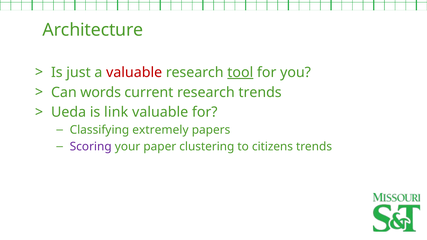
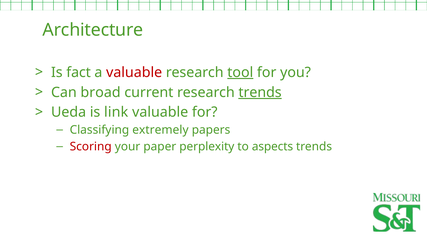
just: just -> fact
words: words -> broad
trends at (260, 92) underline: none -> present
Scoring colour: purple -> red
clustering: clustering -> perplexity
citizens: citizens -> aspects
